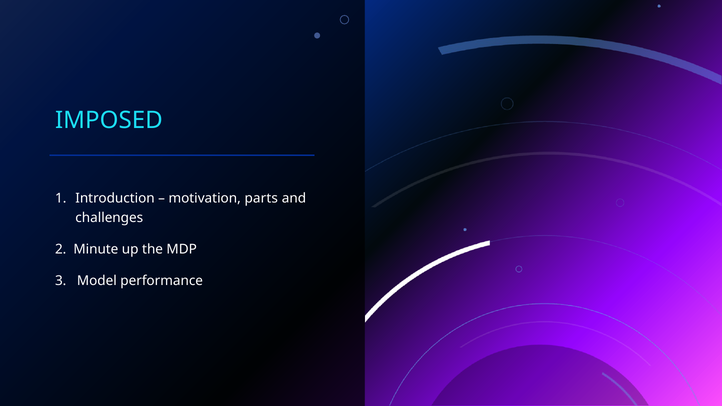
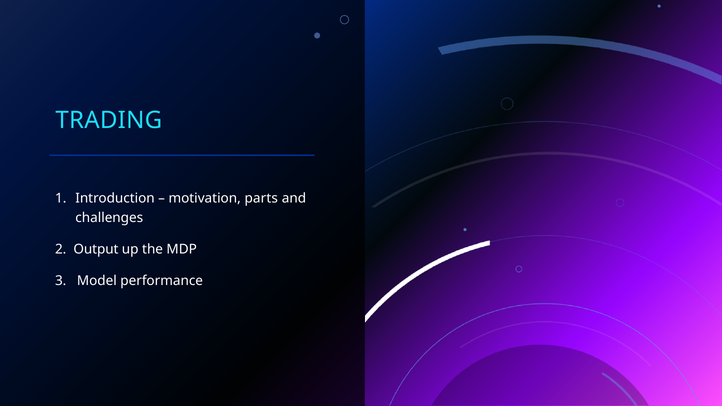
IMPOSED: IMPOSED -> TRADING
Minute: Minute -> Output
